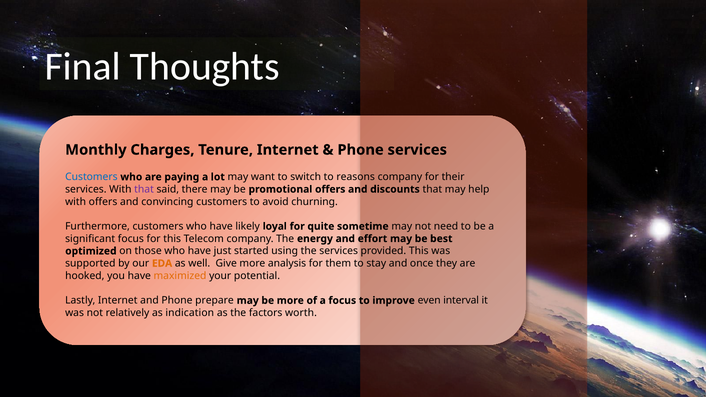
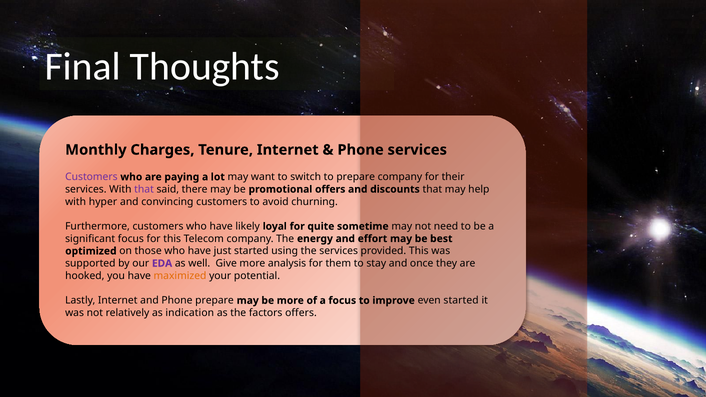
Customers at (91, 177) colour: blue -> purple
to reasons: reasons -> prepare
with offers: offers -> hyper
EDA colour: orange -> purple
even interval: interval -> started
factors worth: worth -> offers
